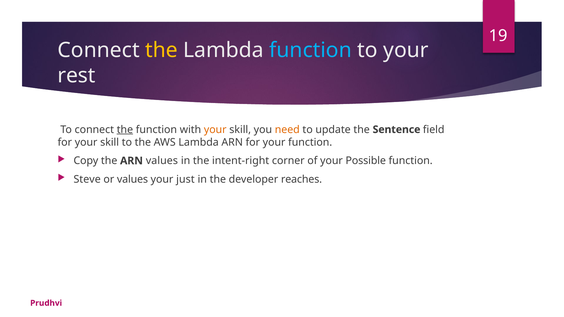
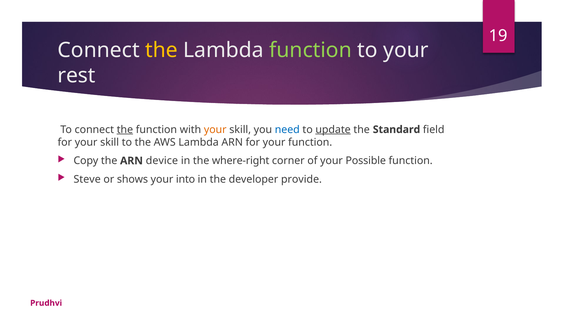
function at (311, 50) colour: light blue -> light green
need colour: orange -> blue
update underline: none -> present
Sentence: Sentence -> Standard
ARN values: values -> device
intent-right: intent-right -> where-right
or values: values -> shows
just: just -> into
reaches: reaches -> provide
